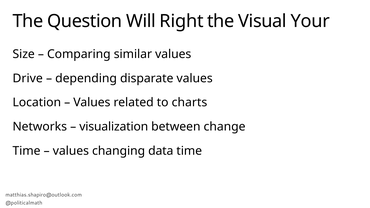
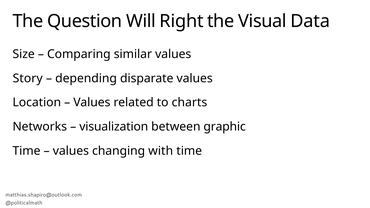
Your: Your -> Data
Drive: Drive -> Story
change: change -> graphic
data: data -> with
